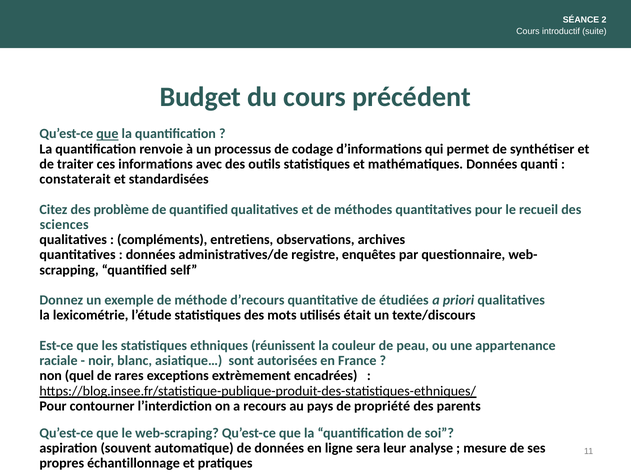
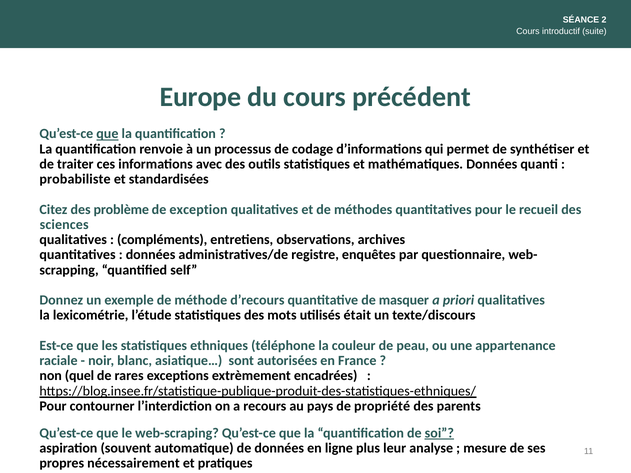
Budget: Budget -> Europe
constaterait: constaterait -> probabiliste
de quantified: quantified -> exception
étudiées: étudiées -> masquer
réunissent: réunissent -> téléphone
soi underline: none -> present
sera: sera -> plus
échantillonnage: échantillonnage -> nécessairement
